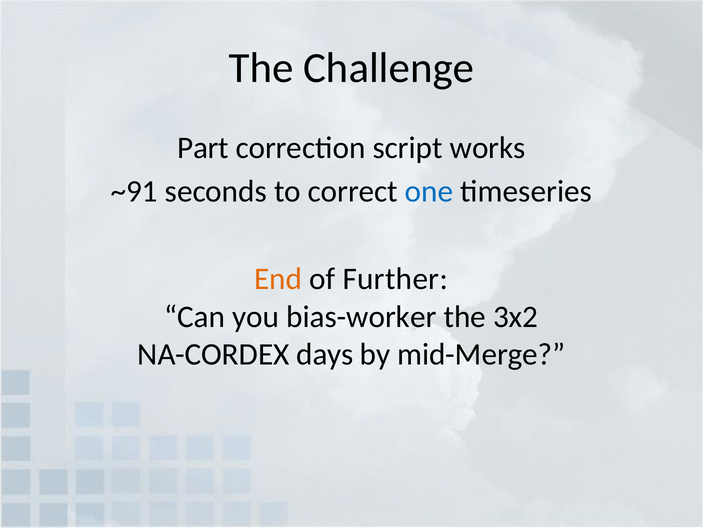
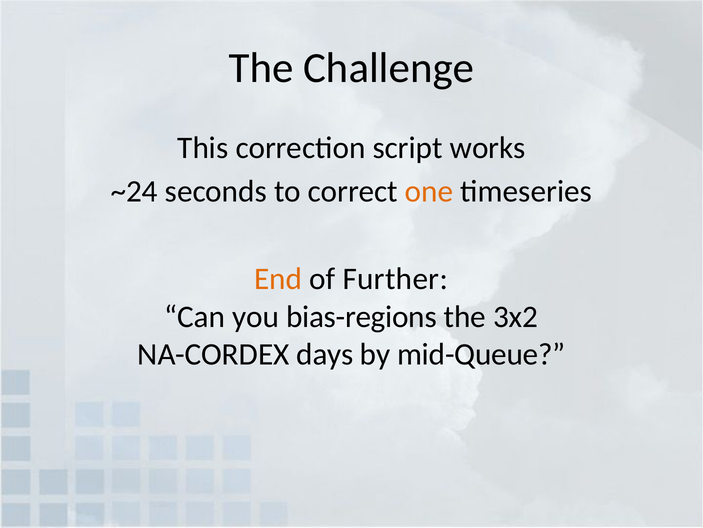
Part: Part -> This
~91: ~91 -> ~24
one colour: blue -> orange
bias-worker: bias-worker -> bias-regions
mid-Merge: mid-Merge -> mid-Queue
